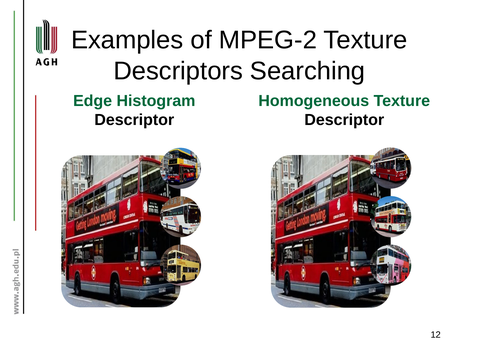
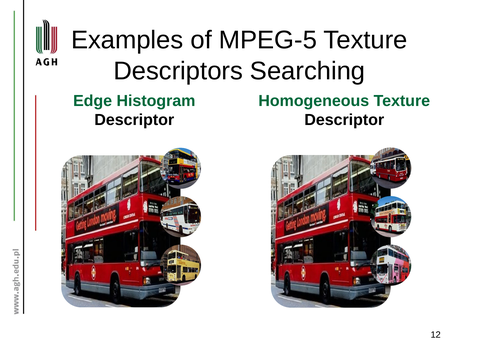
MPEG-2: MPEG-2 -> MPEG-5
